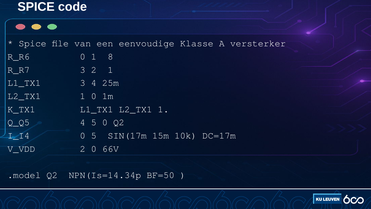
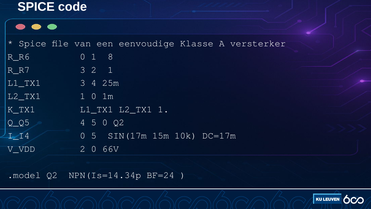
BF=50: BF=50 -> BF=24
